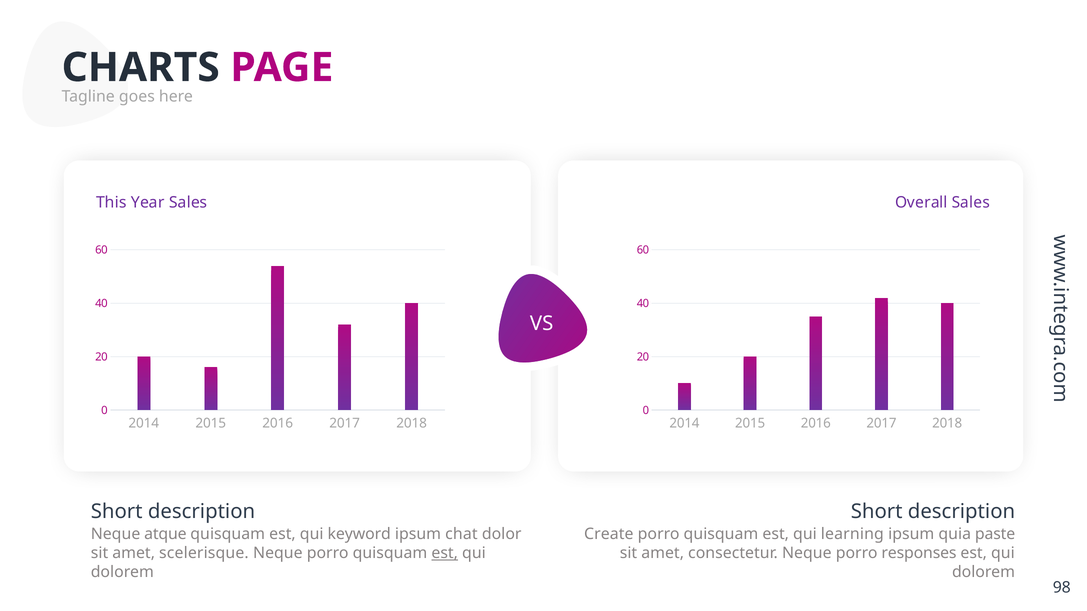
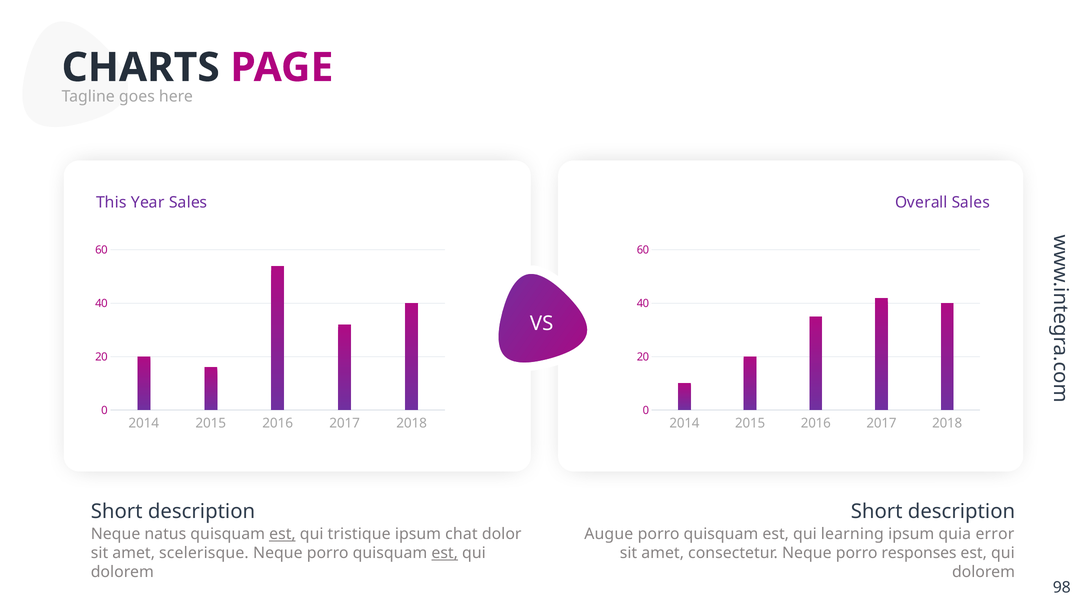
atque: atque -> natus
est at (282, 534) underline: none -> present
keyword: keyword -> tristique
Create: Create -> Augue
paste: paste -> error
